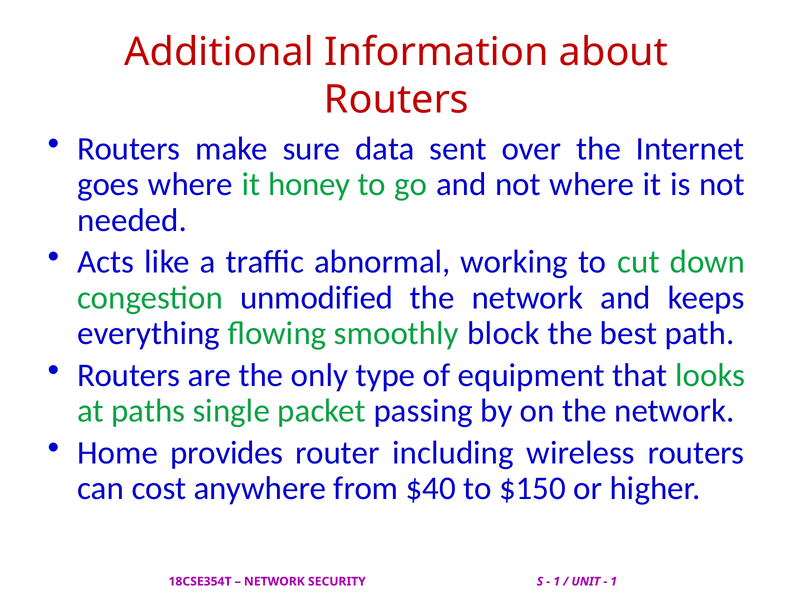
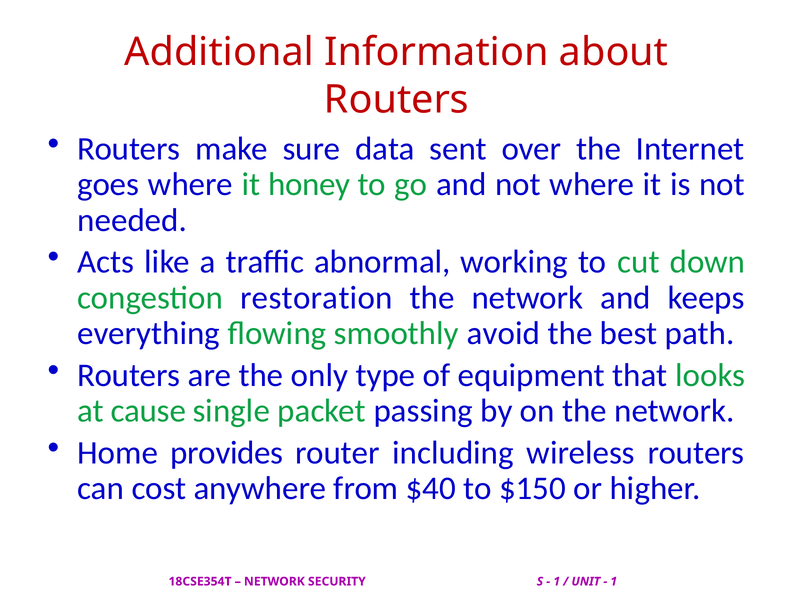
unmodified: unmodified -> restoration
block: block -> avoid
paths: paths -> cause
